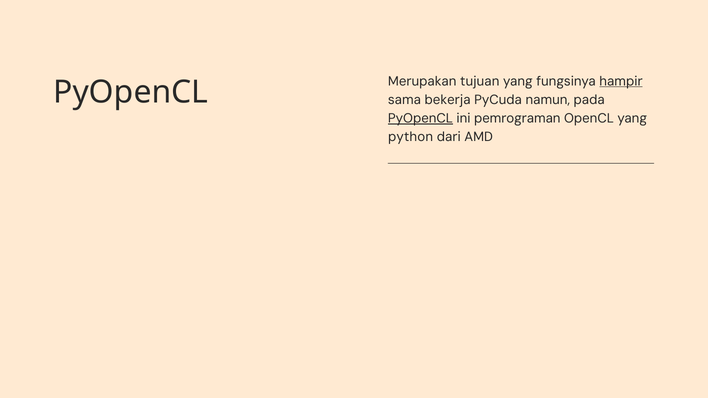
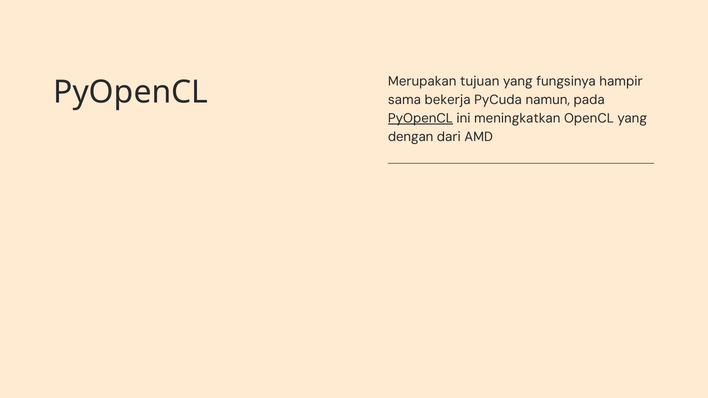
hampir underline: present -> none
pemrograman: pemrograman -> meningkatkan
python: python -> dengan
